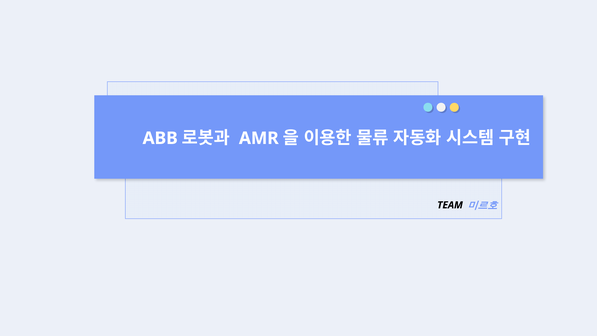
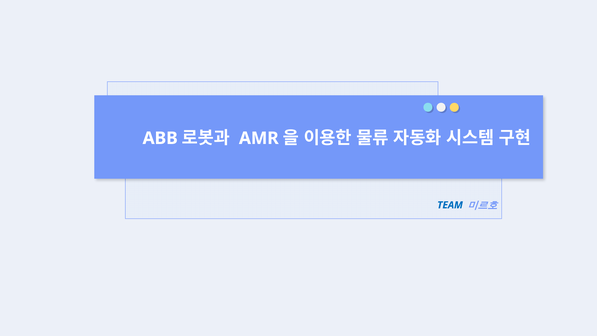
TEAM colour: black -> blue
